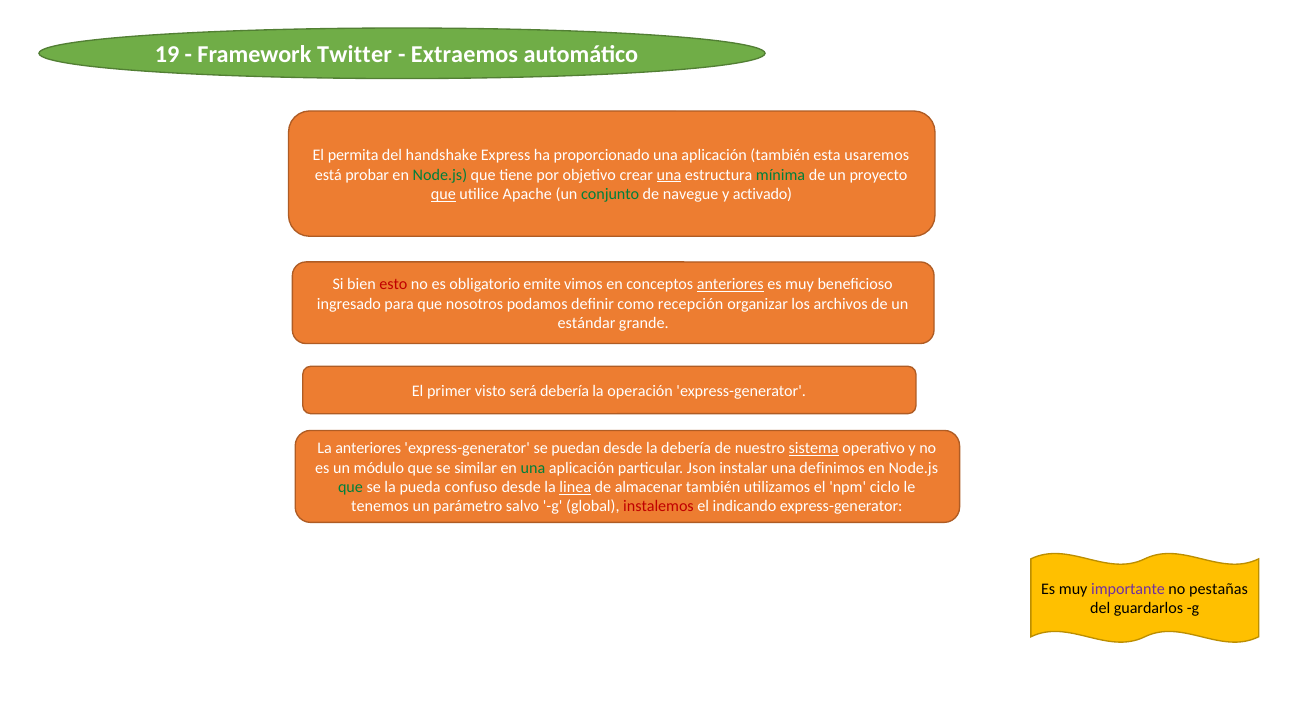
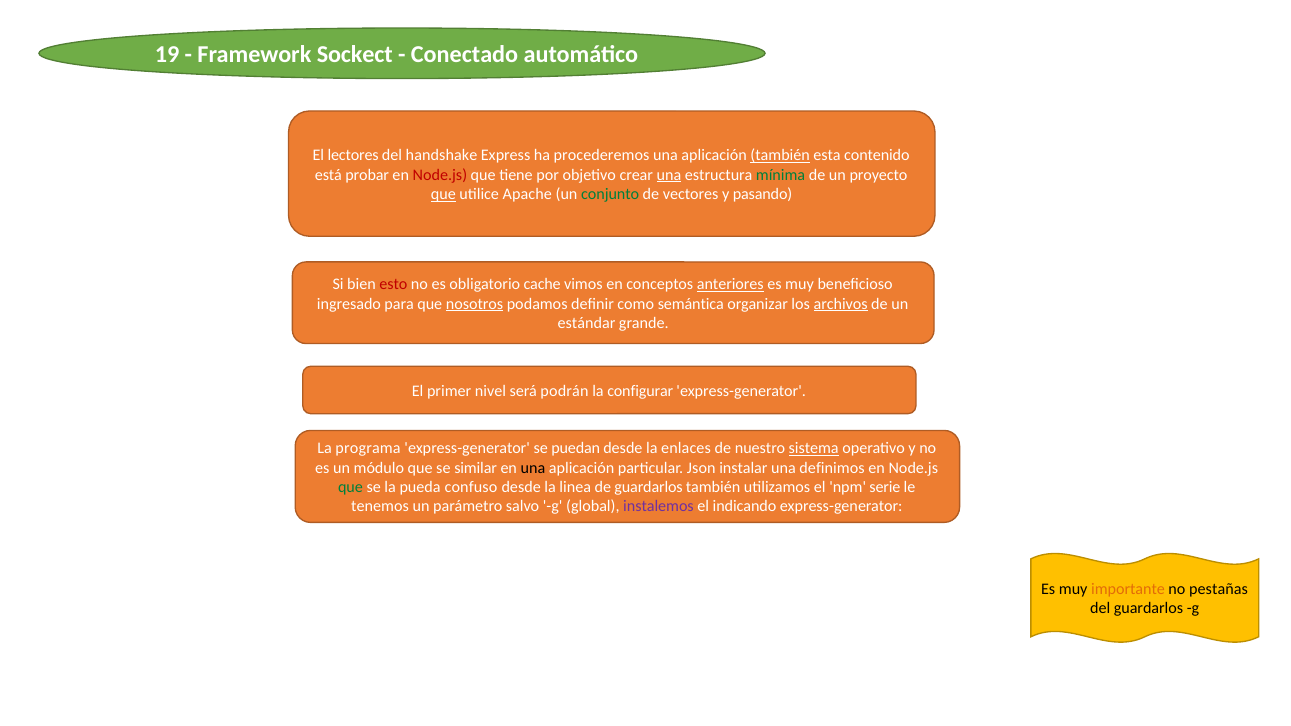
Twitter: Twitter -> Sockect
Extraemos: Extraemos -> Conectado
permita: permita -> lectores
proporcionado: proporcionado -> procederemos
también at (780, 155) underline: none -> present
usaremos: usaremos -> contenido
Node.js at (440, 175) colour: green -> red
navegue: navegue -> vectores
activado: activado -> pasando
emite: emite -> cache
nosotros underline: none -> present
recepción: recepción -> semántica
archivos underline: none -> present
visto: visto -> nivel
será debería: debería -> podrán
operación: operación -> configurar
La anteriores: anteriores -> programa
la debería: debería -> enlaces
una at (533, 468) colour: green -> black
linea underline: present -> none
de almacenar: almacenar -> guardarlos
ciclo: ciclo -> serie
instalemos colour: red -> purple
importante colour: purple -> orange
